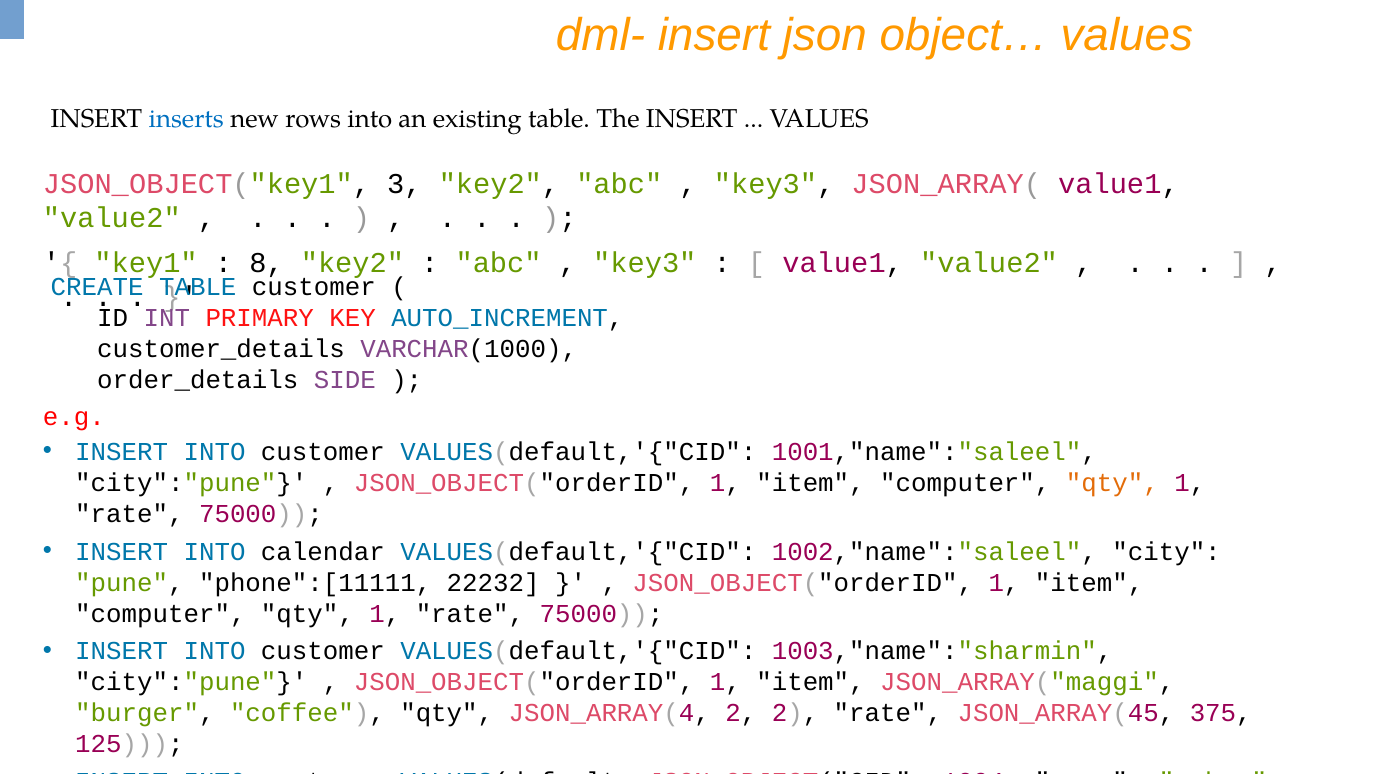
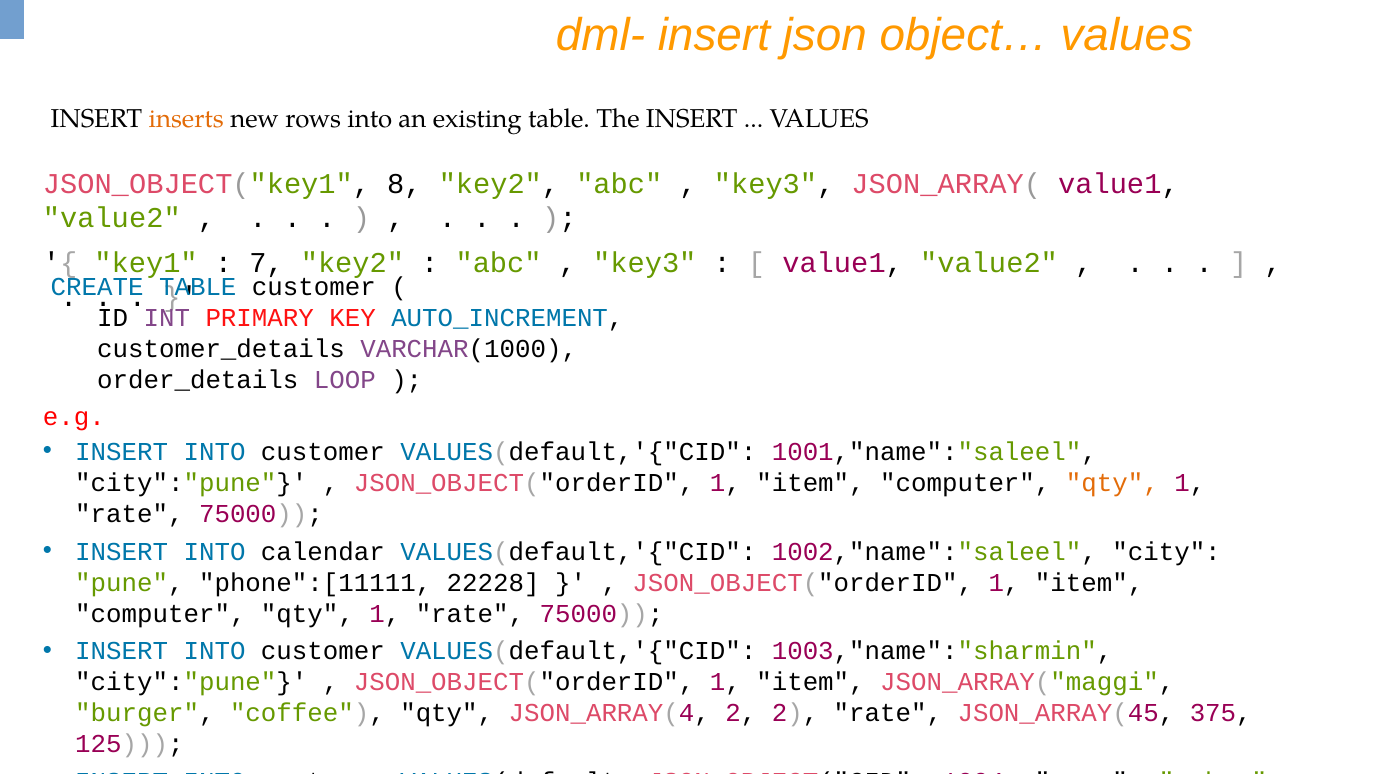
inserts colour: blue -> orange
3: 3 -> 8
8: 8 -> 7
SIDE: SIDE -> LOOP
22232: 22232 -> 22228
